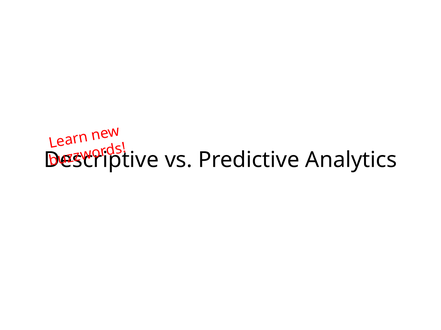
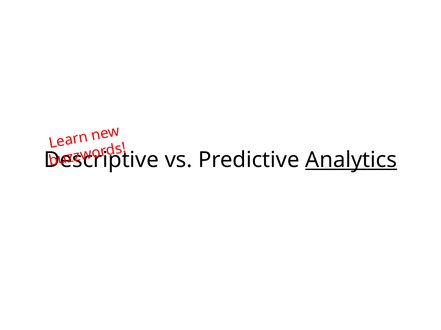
Analytics underline: none -> present
